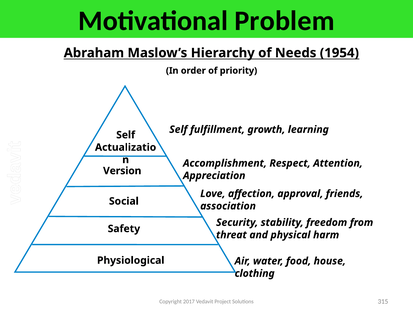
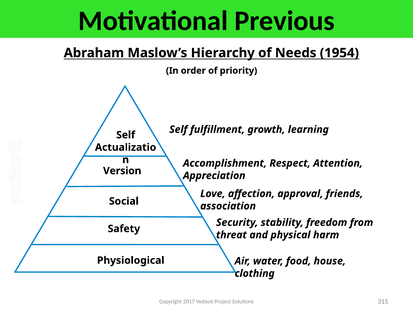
Problem: Problem -> Previous
